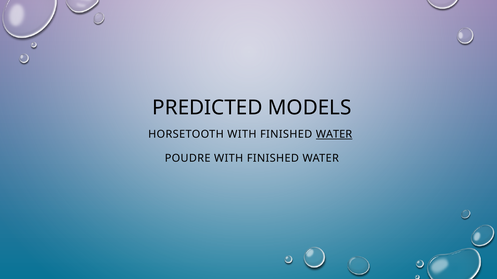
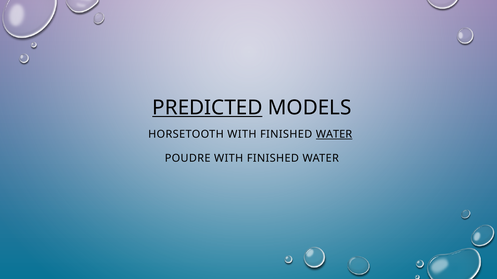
PREDICTED underline: none -> present
